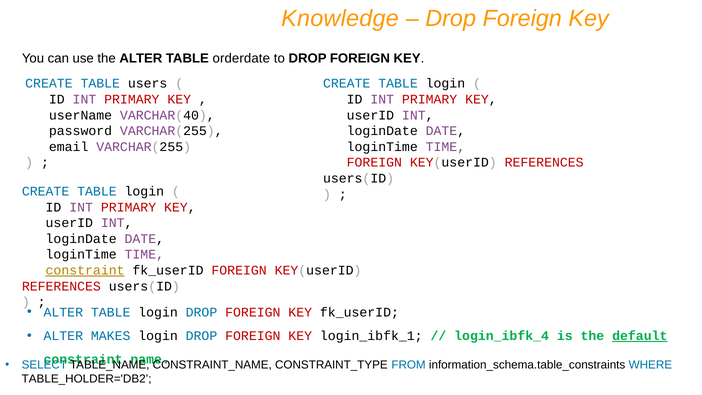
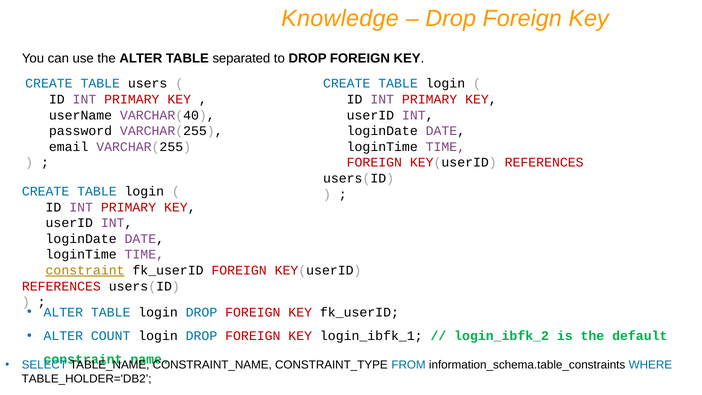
orderdate: orderdate -> separated
MAKES: MAKES -> COUNT
login_ibfk_4: login_ibfk_4 -> login_ibfk_2
default underline: present -> none
